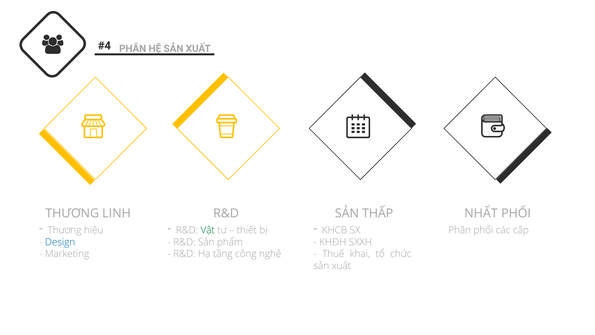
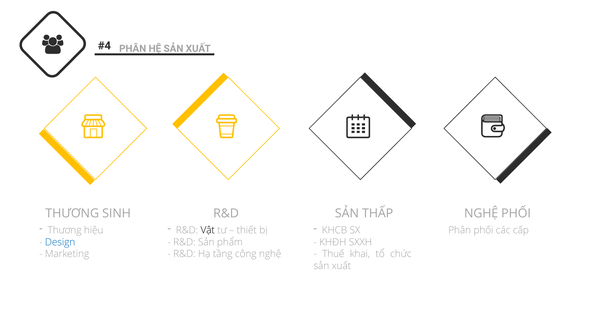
LINH: LINH -> SINH
NHẤT at (481, 213): NHẤT -> NGHỆ
Vật colour: green -> black
